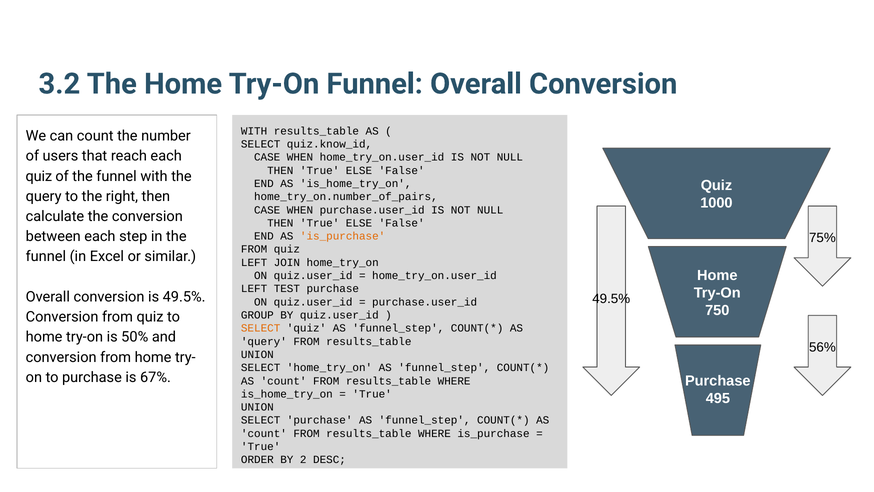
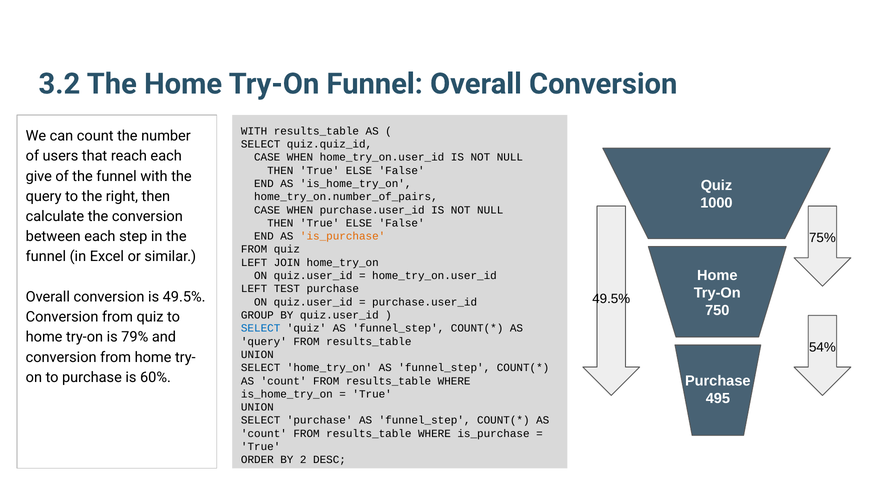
quiz.know_id: quiz.know_id -> quiz.quiz_id
quiz at (39, 176): quiz -> give
SELECT at (261, 328) colour: orange -> blue
50%: 50% -> 79%
56%: 56% -> 54%
67%: 67% -> 60%
